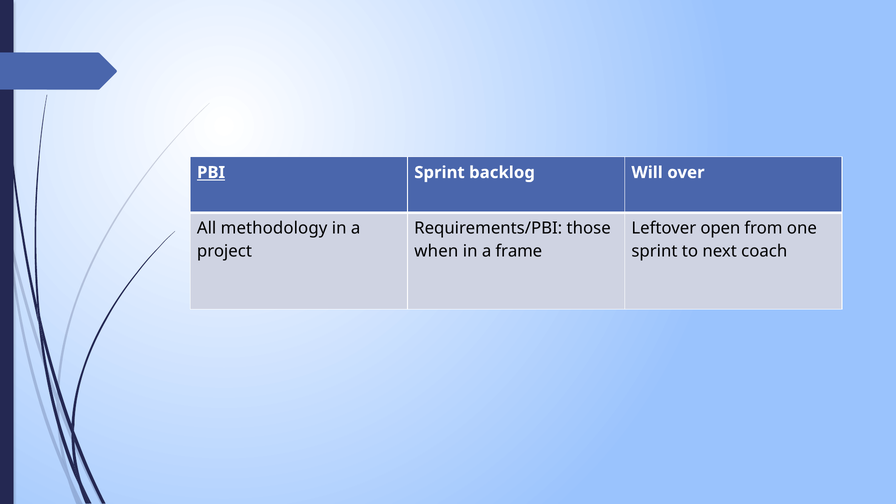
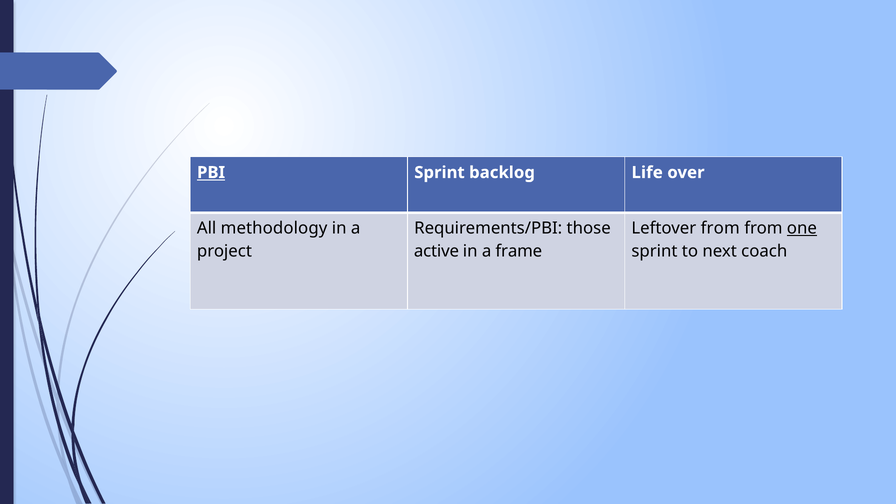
Will: Will -> Life
Leftover open: open -> from
one underline: none -> present
when: when -> active
